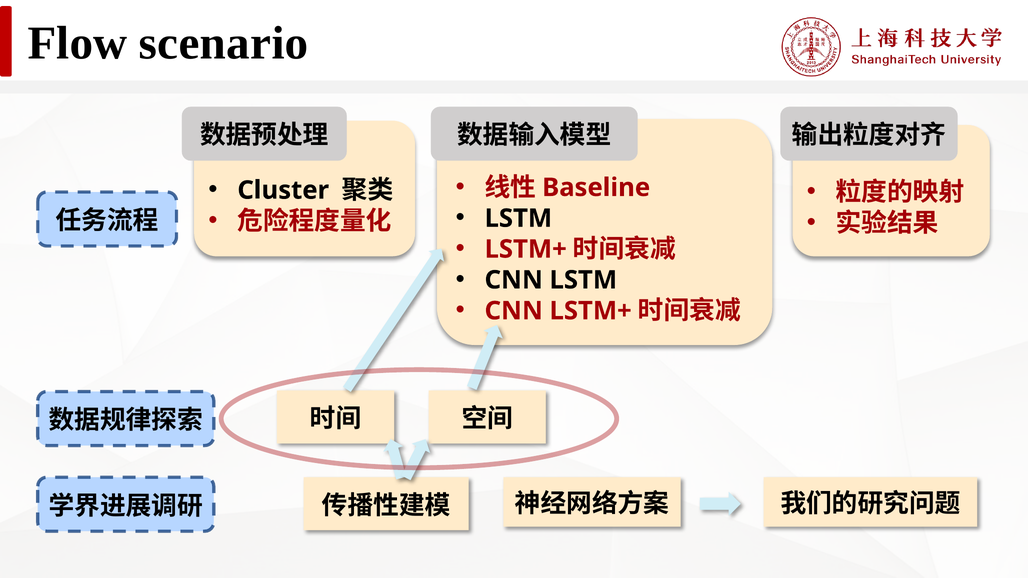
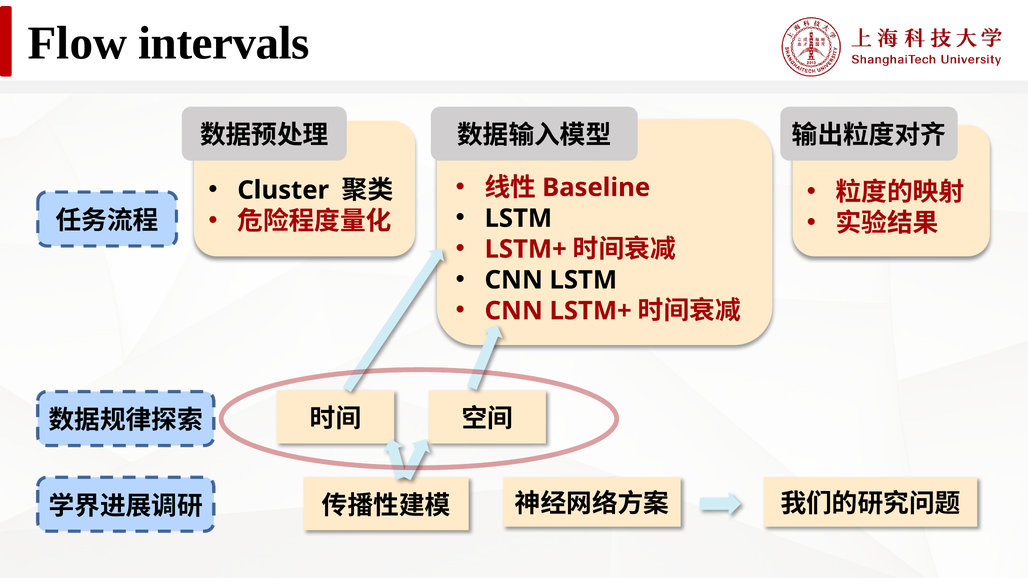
scenario: scenario -> intervals
